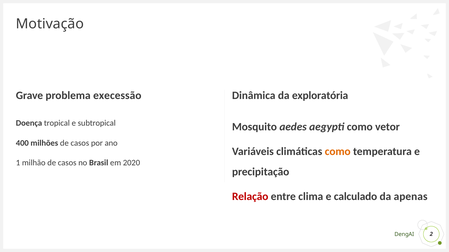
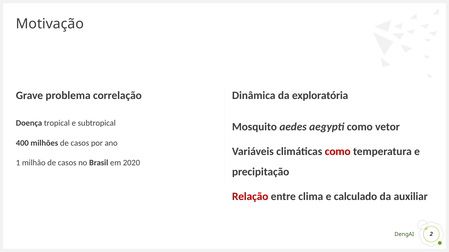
execessão: execessão -> correlação
como at (338, 152) colour: orange -> red
apenas: apenas -> auxiliar
